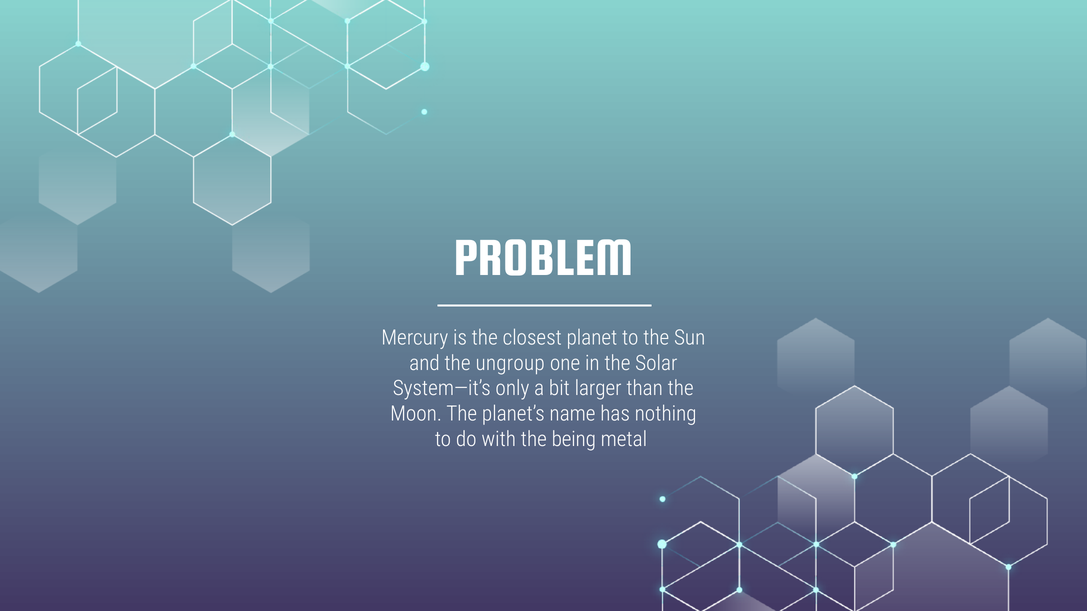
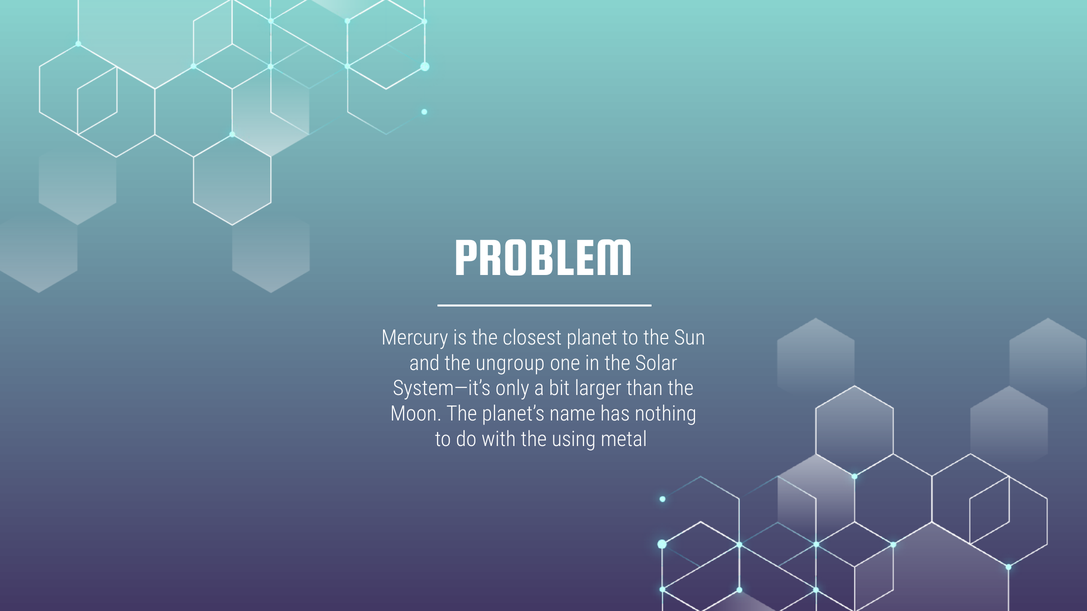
being: being -> using
